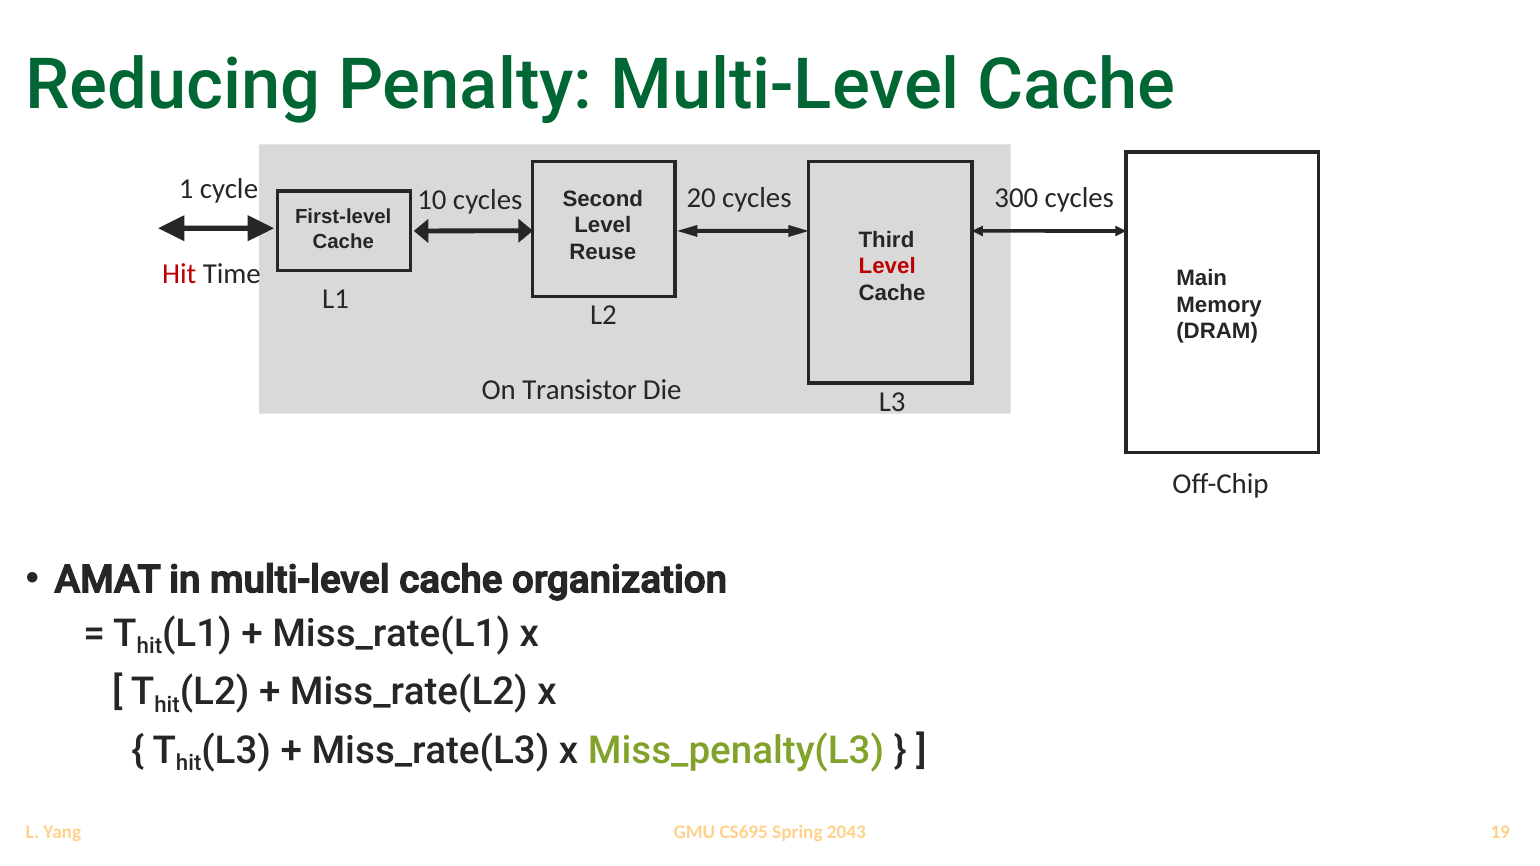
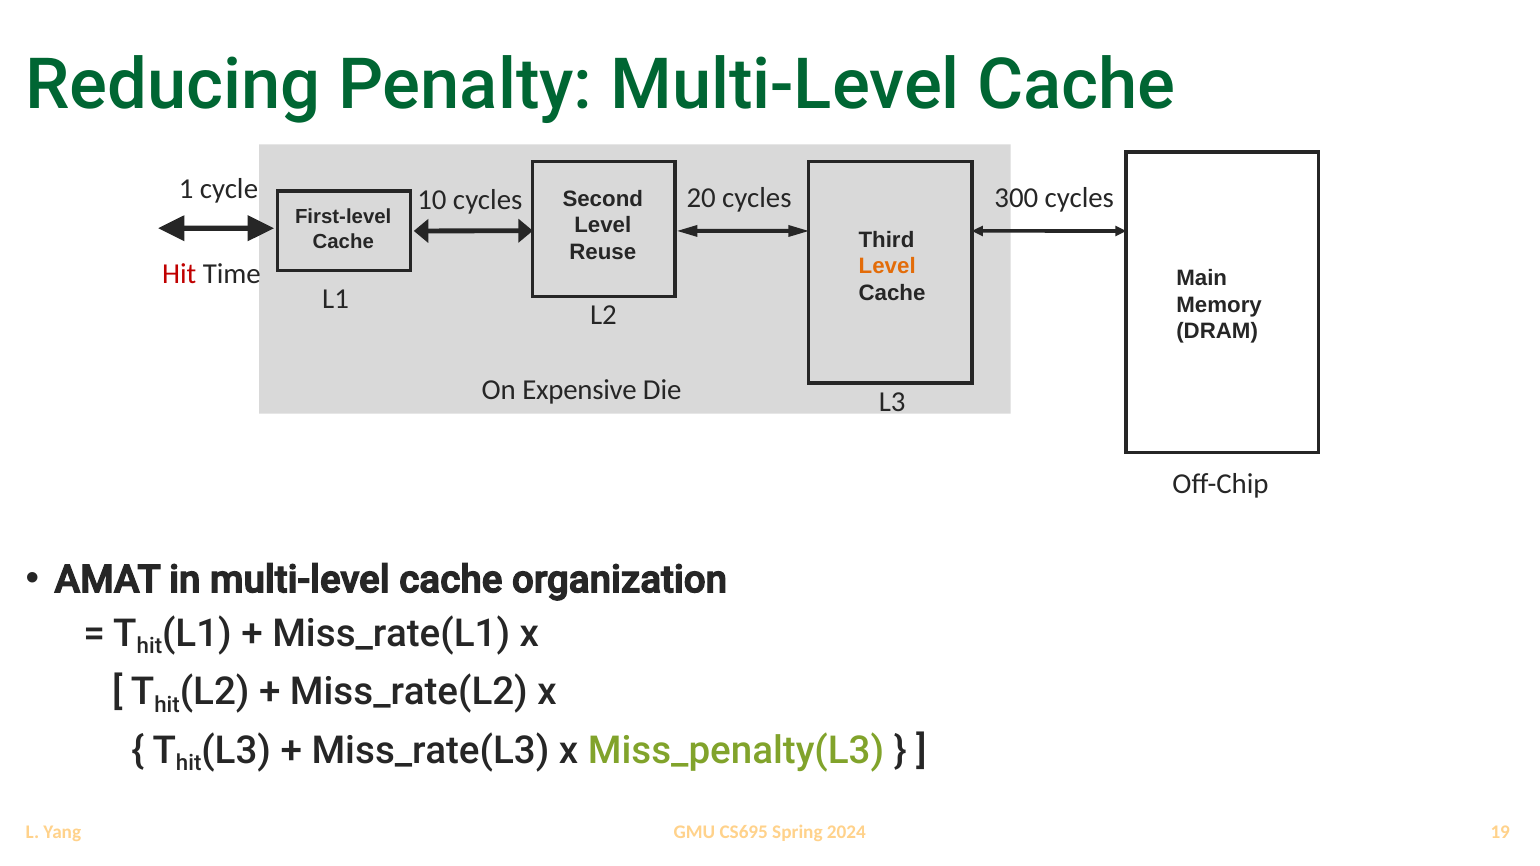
Level at (887, 266) colour: red -> orange
Transistor: Transistor -> Expensive
2043: 2043 -> 2024
